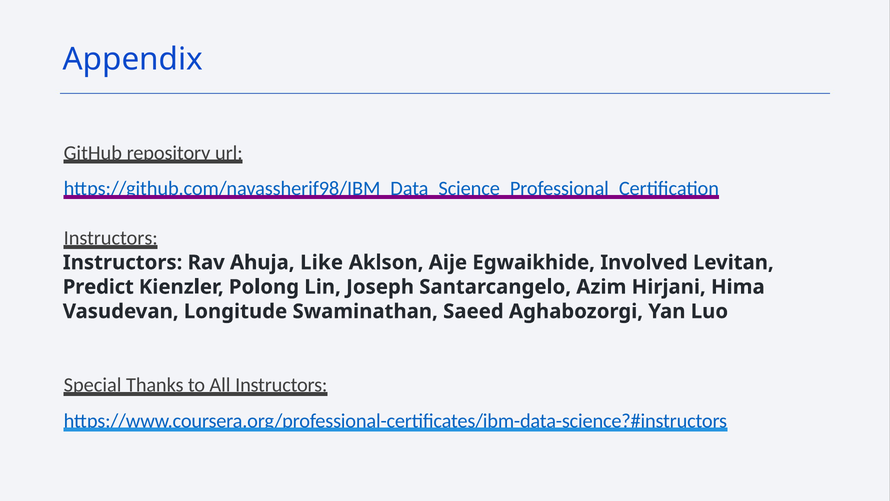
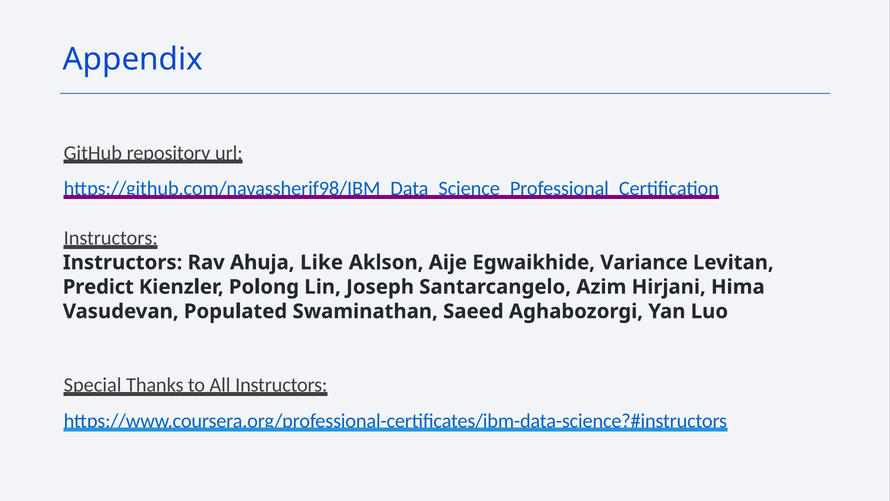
Involved: Involved -> Variance
Longitude: Longitude -> Populated
